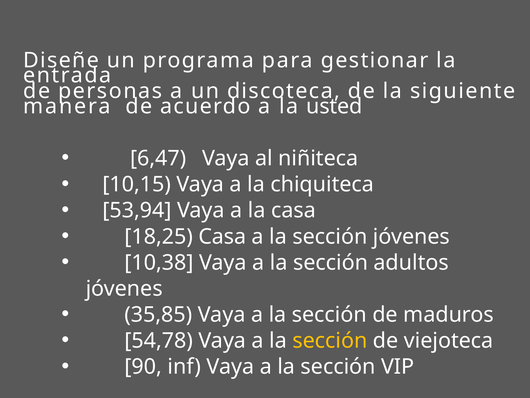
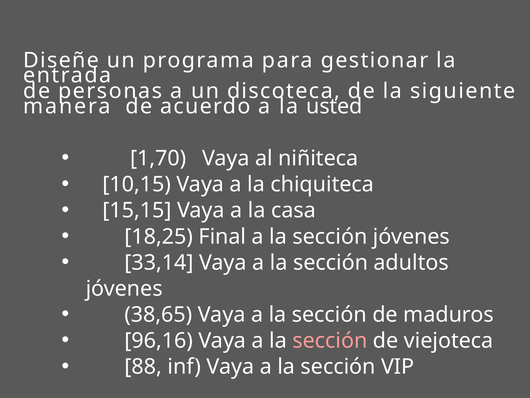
6,47: 6,47 -> 1,70
53,94: 53,94 -> 15,15
18,25 Casa: Casa -> Final
10,38: 10,38 -> 33,14
35,85: 35,85 -> 38,65
54,78: 54,78 -> 96,16
sección at (330, 340) colour: yellow -> pink
90: 90 -> 88
